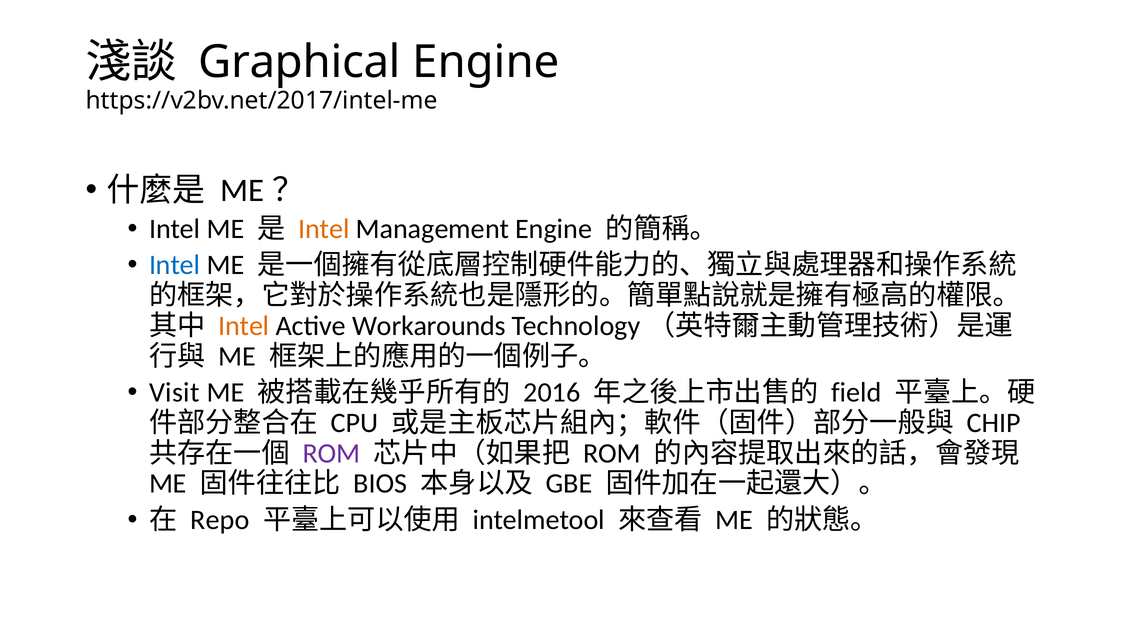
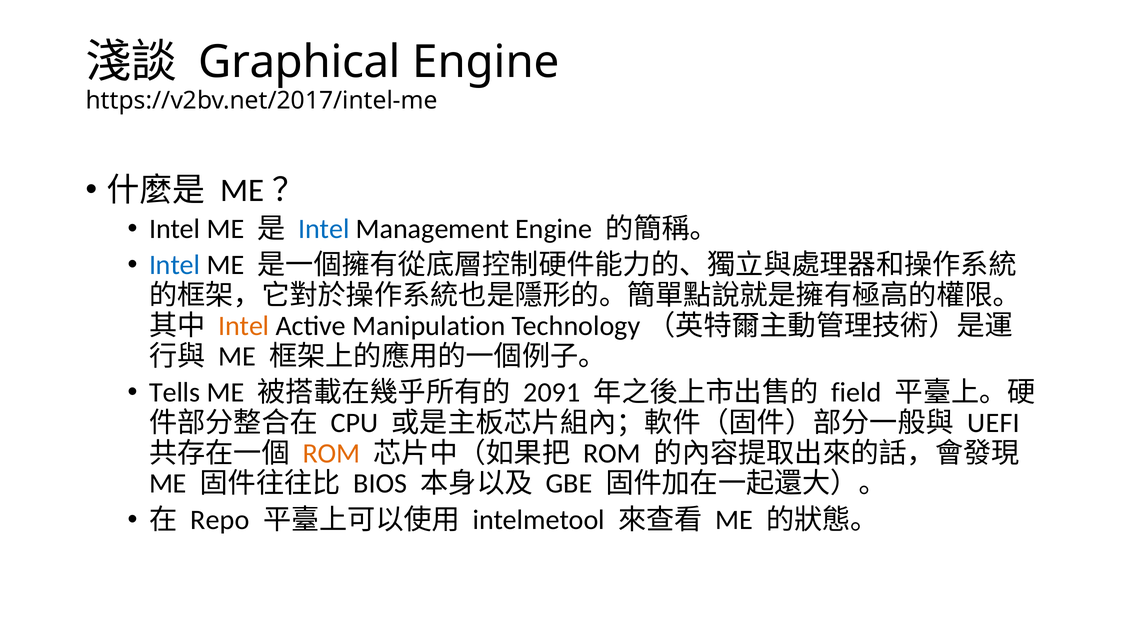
Intel at (324, 229) colour: orange -> blue
Workarounds: Workarounds -> Manipulation
Visit: Visit -> Tells
2016: 2016 -> 2091
CHIP: CHIP -> UEFI
ROM at (331, 453) colour: purple -> orange
